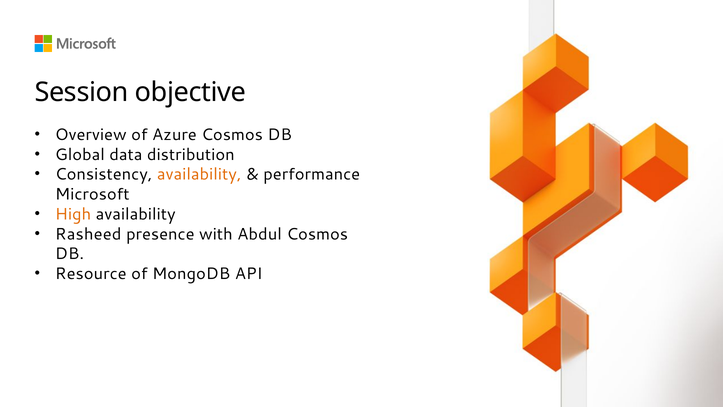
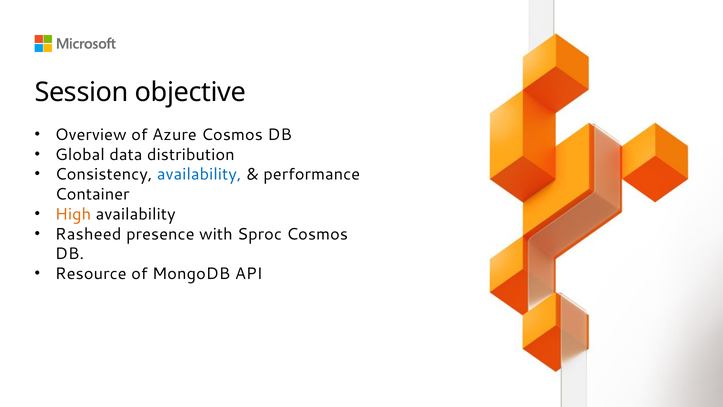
availability at (199, 174) colour: orange -> blue
Microsoft: Microsoft -> Container
Abdul: Abdul -> Sproc
